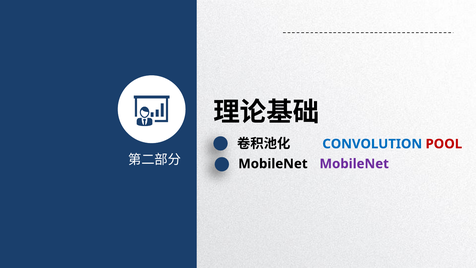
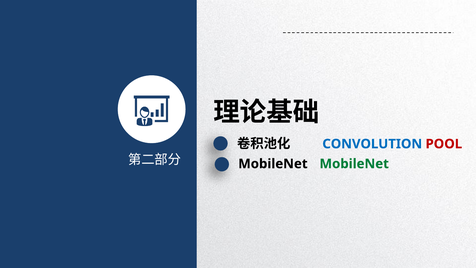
MobileNet at (354, 164) colour: purple -> green
